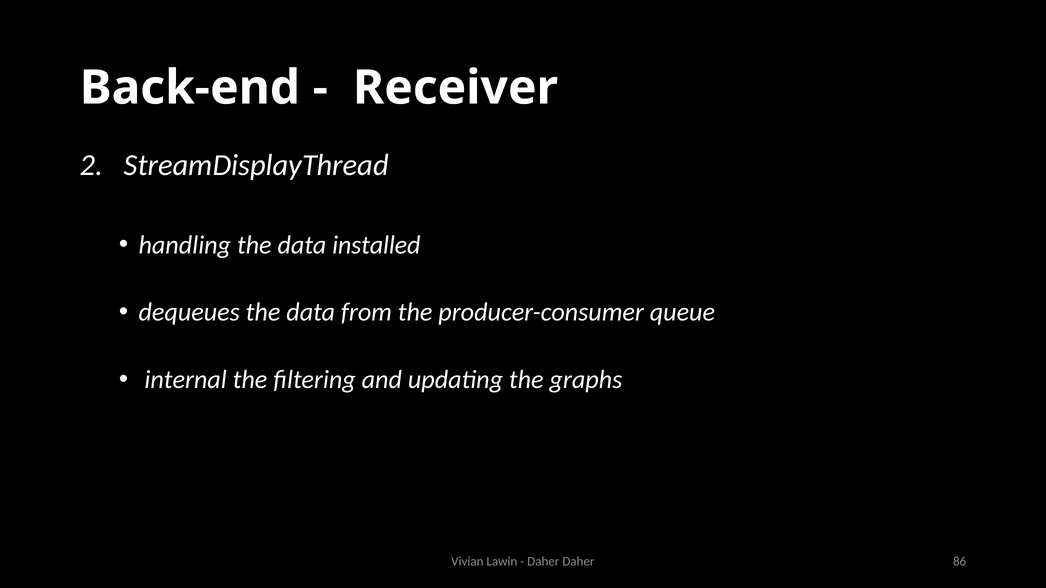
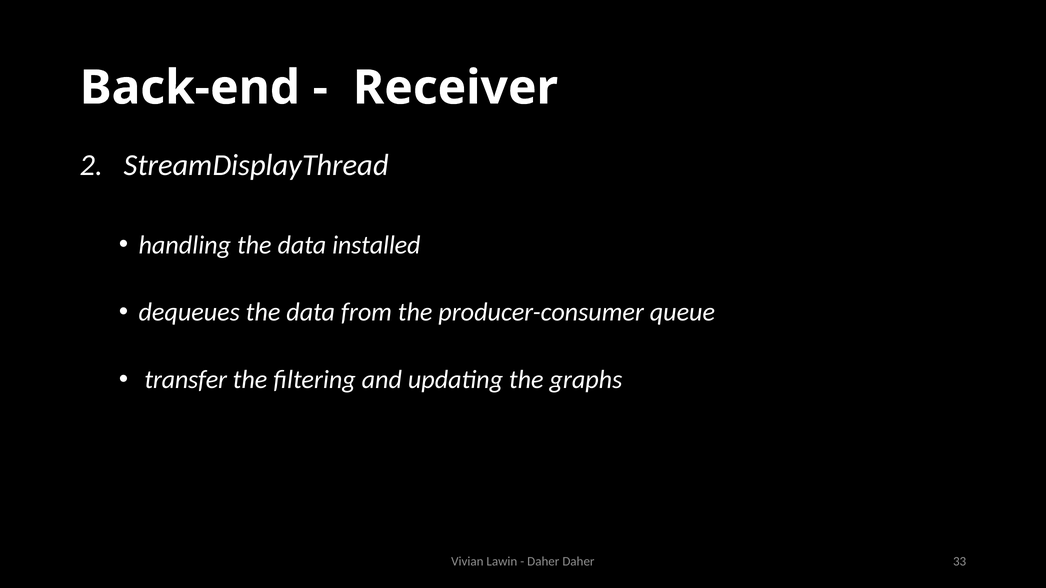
internal: internal -> transfer
86: 86 -> 33
